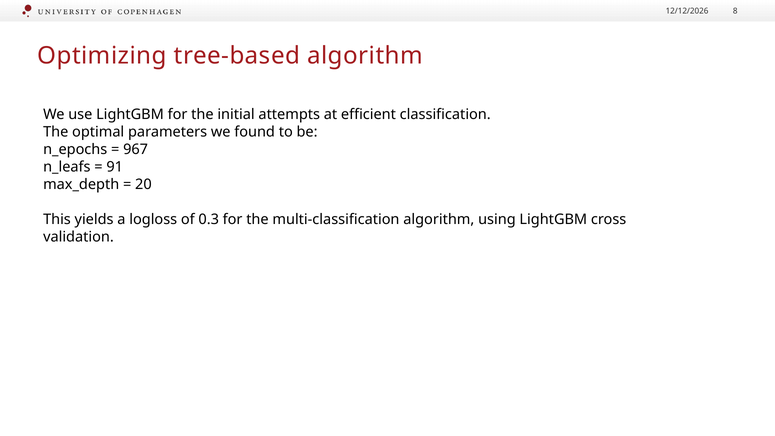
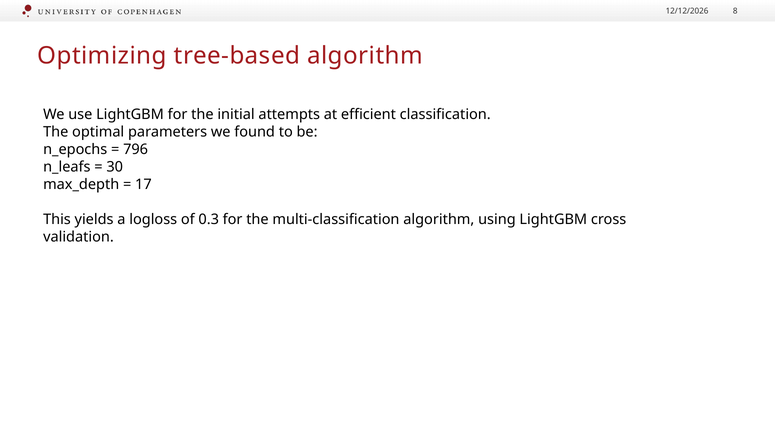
967: 967 -> 796
91: 91 -> 30
20: 20 -> 17
